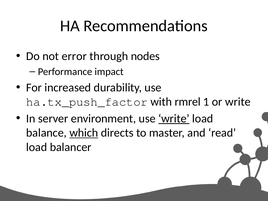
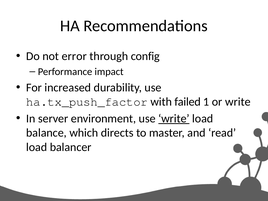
nodes: nodes -> config
rmrel: rmrel -> failed
which underline: present -> none
